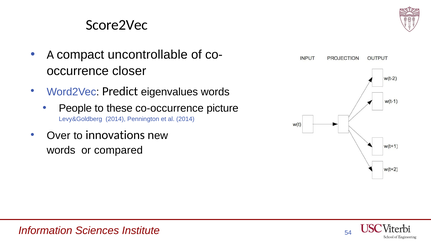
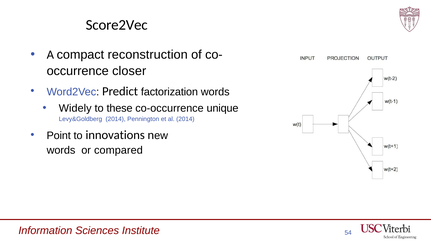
uncontrollable: uncontrollable -> reconstruction
eigenvalues: eigenvalues -> factorization
People: People -> Widely
picture: picture -> unique
Over: Over -> Point
